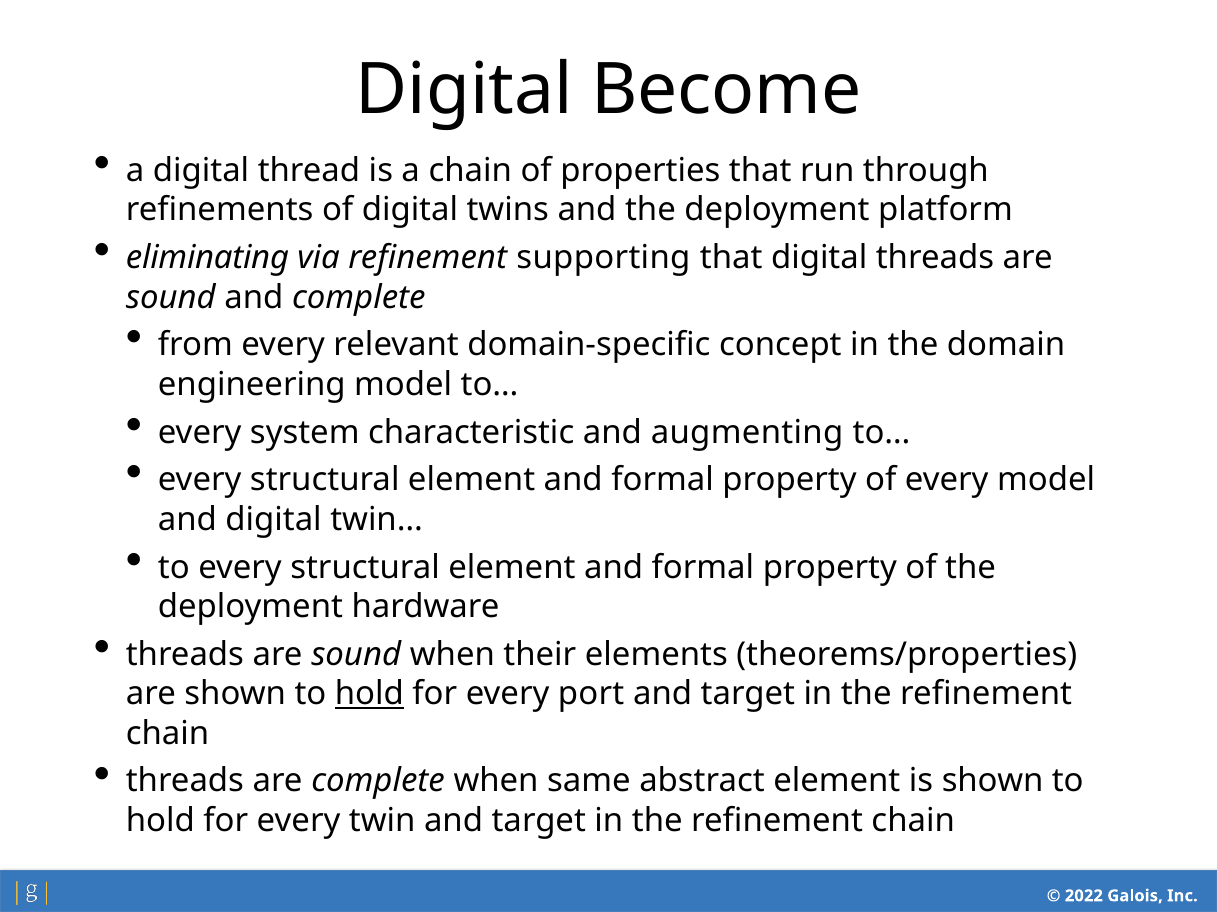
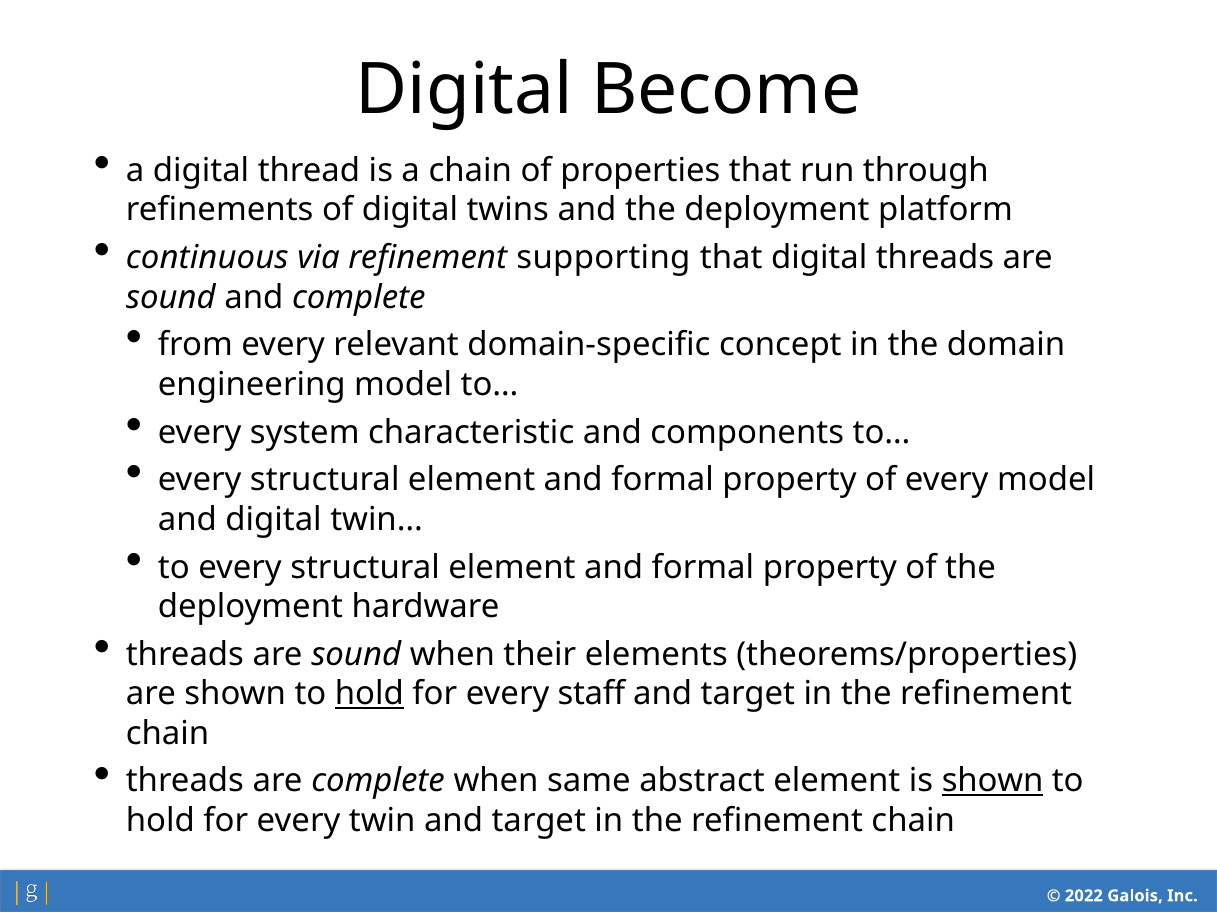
eliminating: eliminating -> continuous
augmenting: augmenting -> components
port: port -> staff
shown at (993, 782) underline: none -> present
